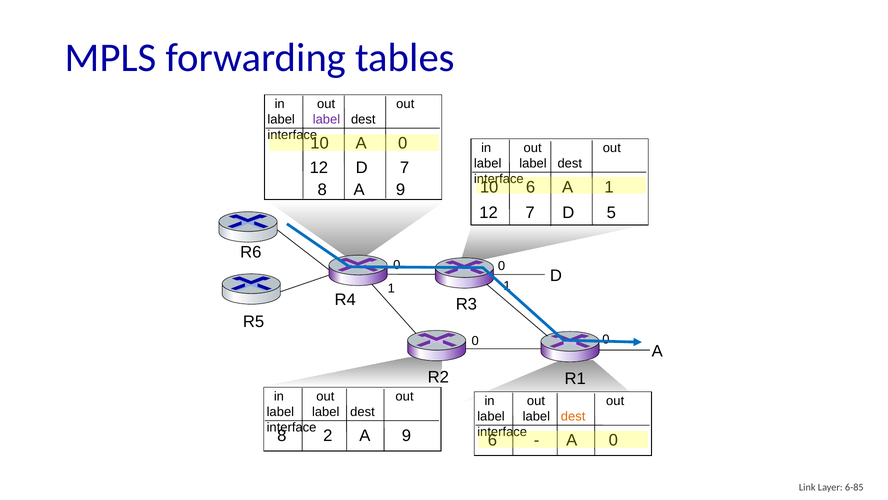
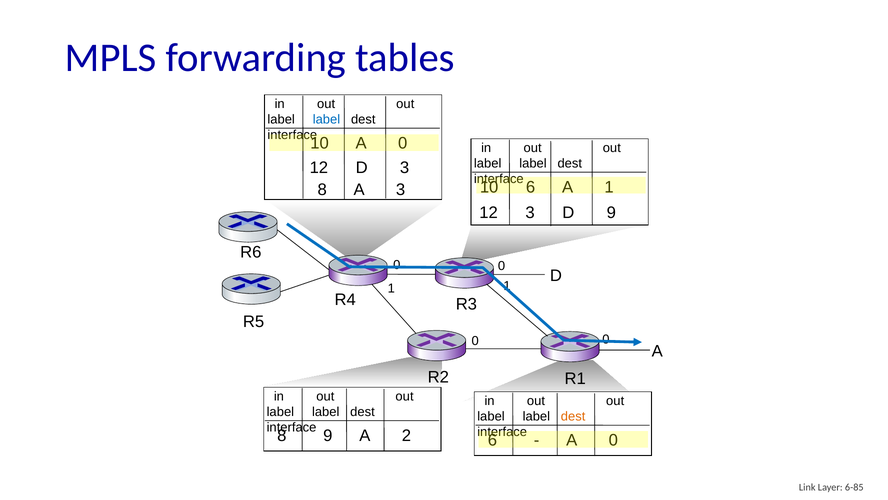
label at (326, 119) colour: purple -> blue
D 7: 7 -> 3
8 A 9: 9 -> 3
12 7: 7 -> 3
D 5: 5 -> 9
2 at (328, 435): 2 -> 9
9 at (406, 435): 9 -> 2
